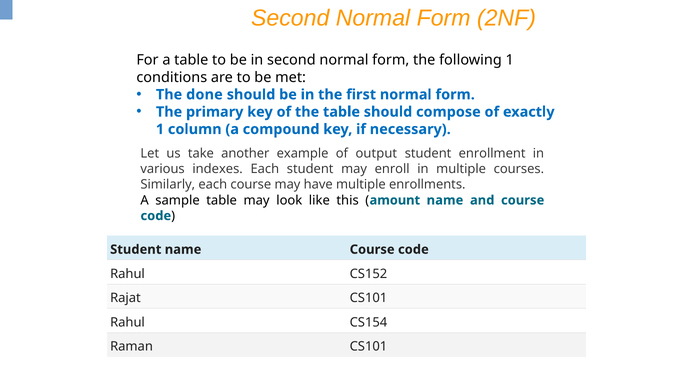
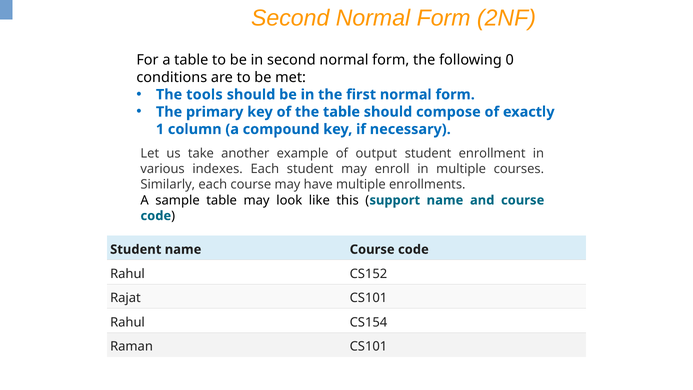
following 1: 1 -> 0
done: done -> tools
amount: amount -> support
